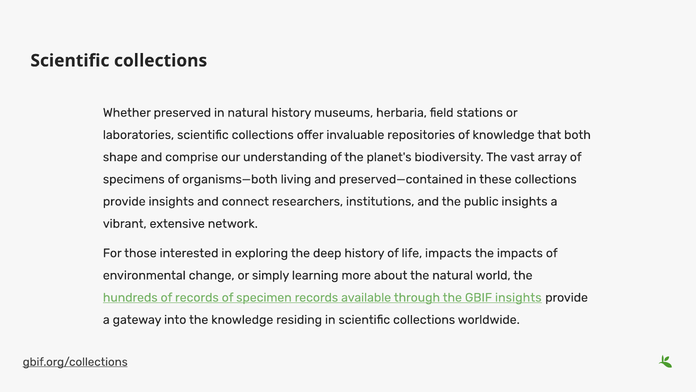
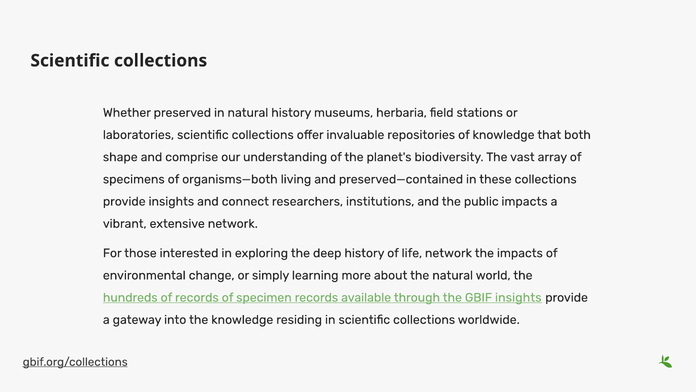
public insights: insights -> impacts
life impacts: impacts -> network
